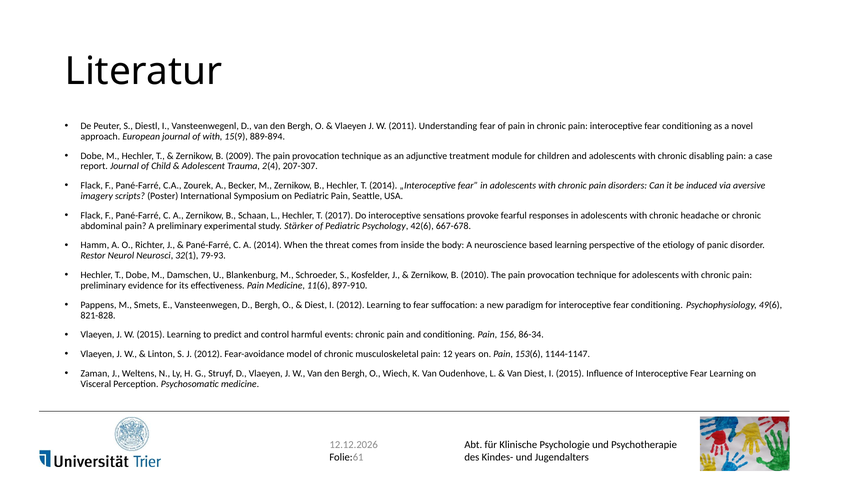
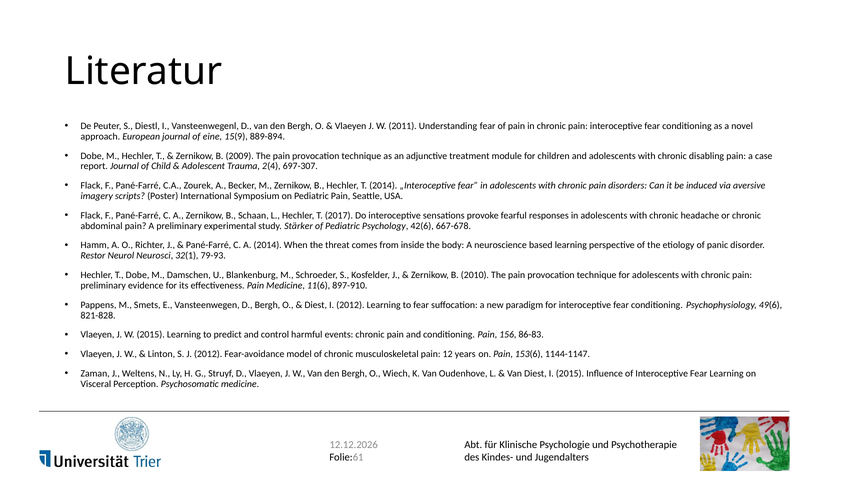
of with: with -> eine
207-307: 207-307 -> 697-307
86-34: 86-34 -> 86-83
